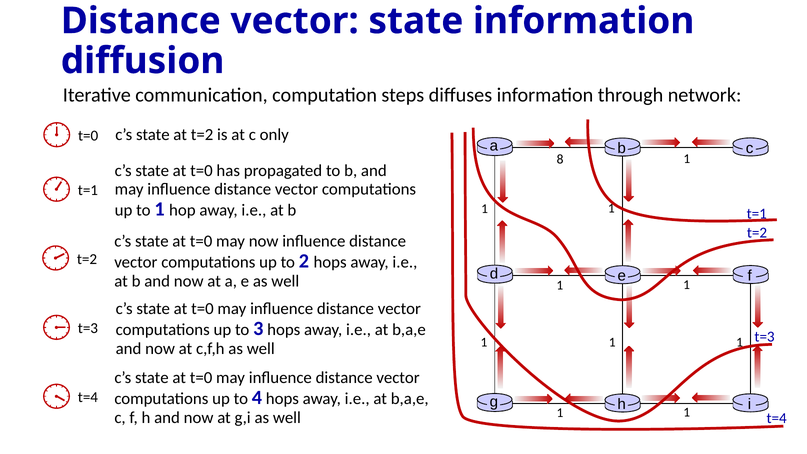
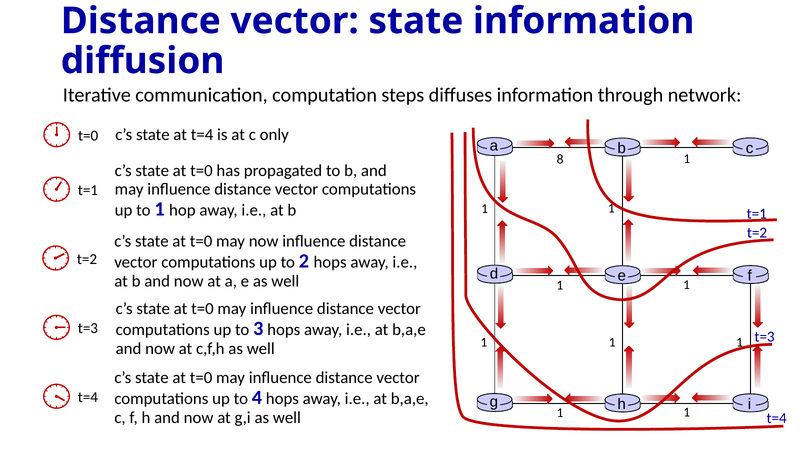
at t=2: t=2 -> t=4
